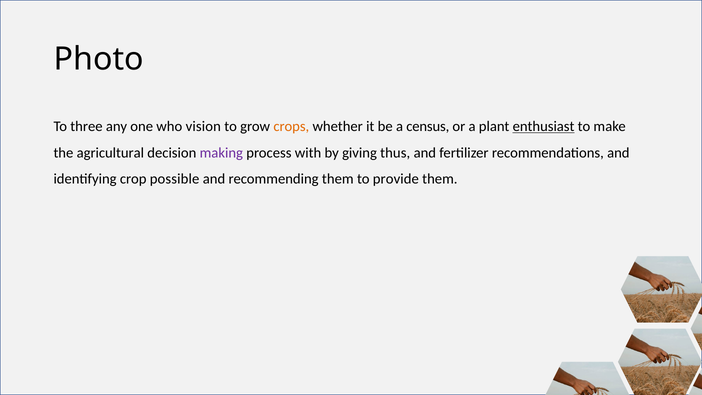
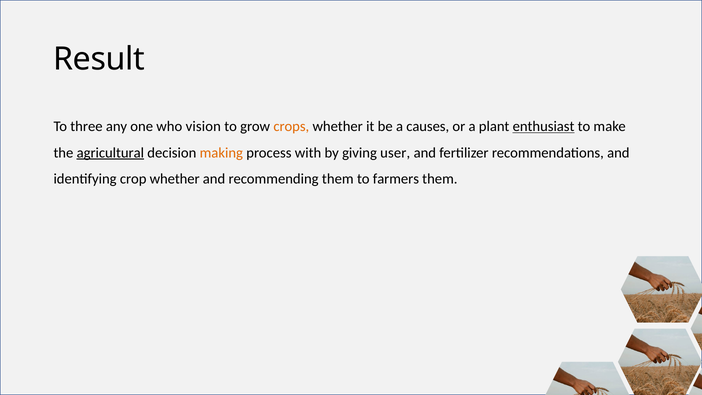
Photo: Photo -> Result
census: census -> causes
agricultural underline: none -> present
making colour: purple -> orange
thus: thus -> user
crop possible: possible -> whether
provide: provide -> farmers
